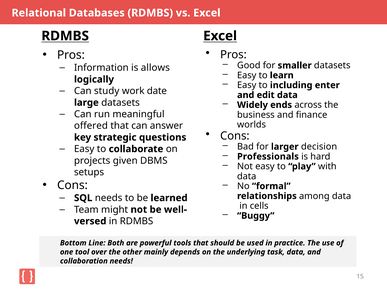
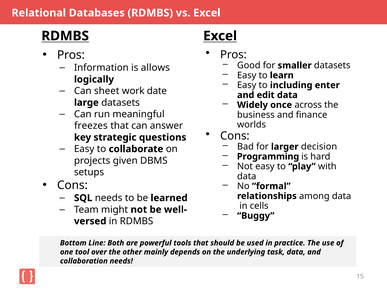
study: study -> sheet
ends: ends -> once
offered: offered -> freezes
Professionals: Professionals -> Programming
